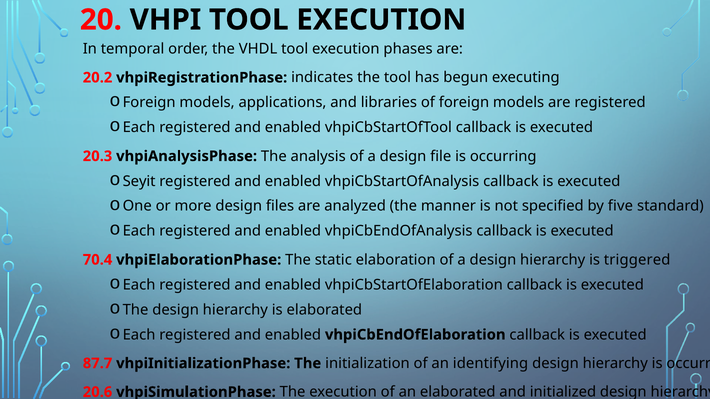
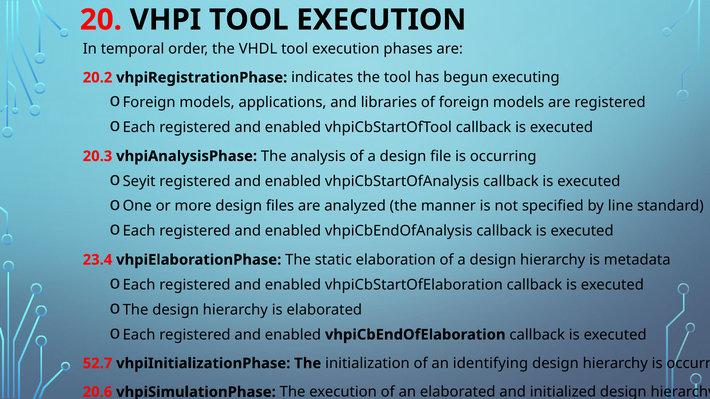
five: five -> line
70.4: 70.4 -> 23.4
triggered: triggered -> metadata
87.7: 87.7 -> 52.7
